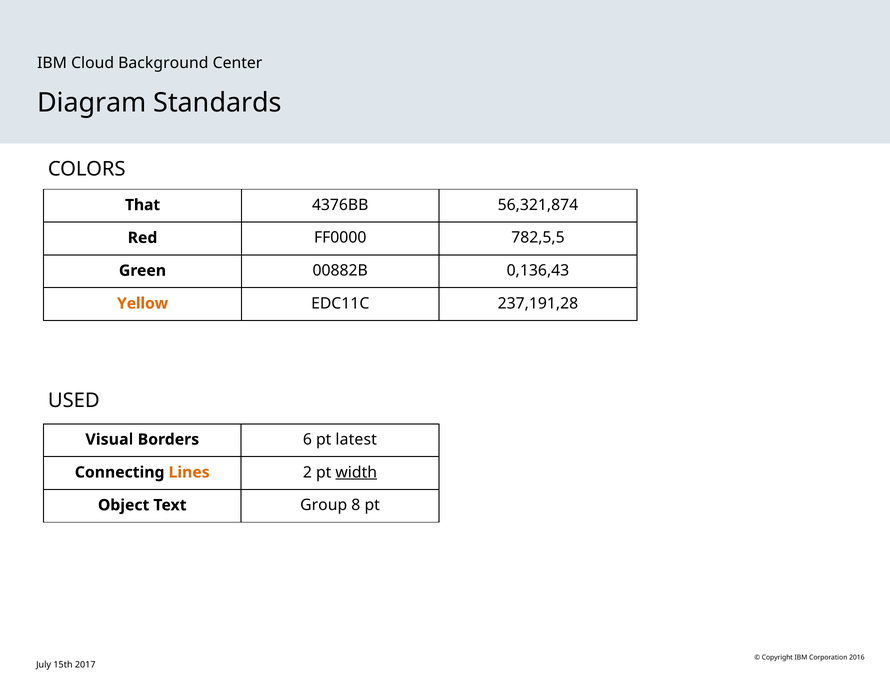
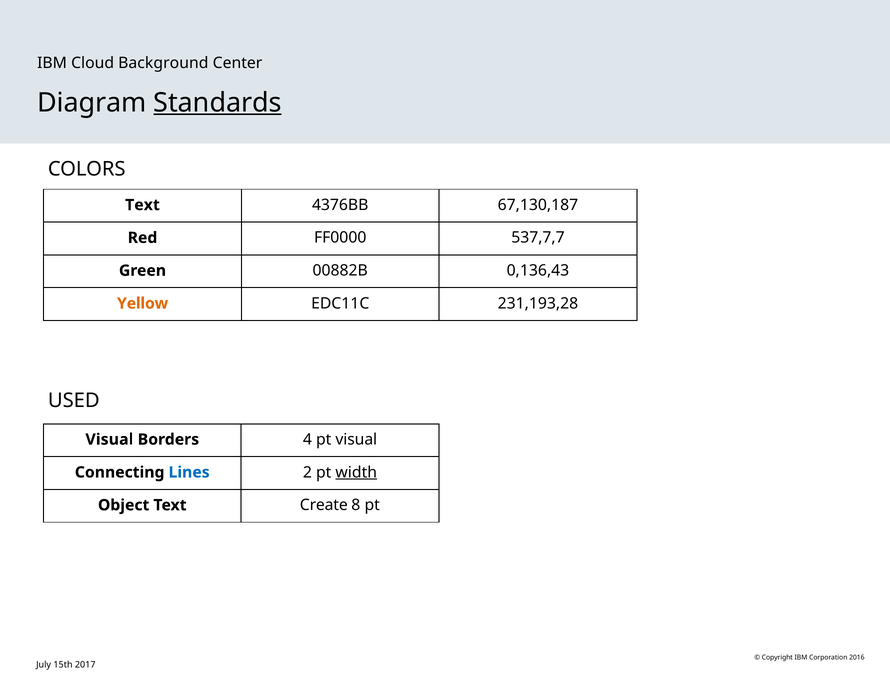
Standards underline: none -> present
That at (143, 205): That -> Text
56,321,874: 56,321,874 -> 67,130,187
782,5,5: 782,5,5 -> 537,7,7
237,191,28: 237,191,28 -> 231,193,28
6: 6 -> 4
pt latest: latest -> visual
Lines colour: orange -> blue
Group: Group -> Create
